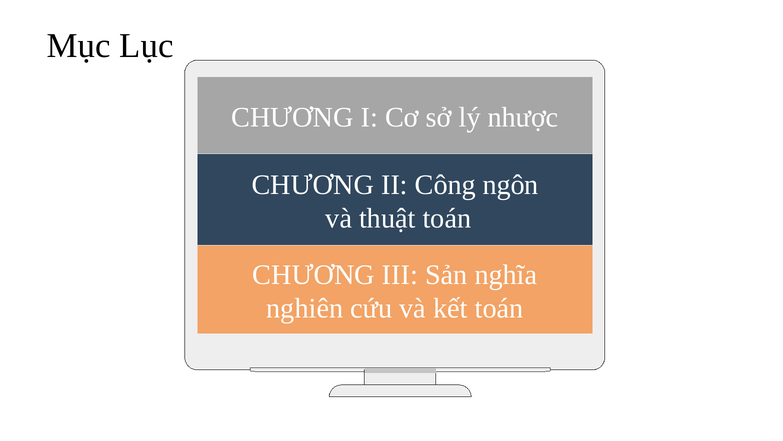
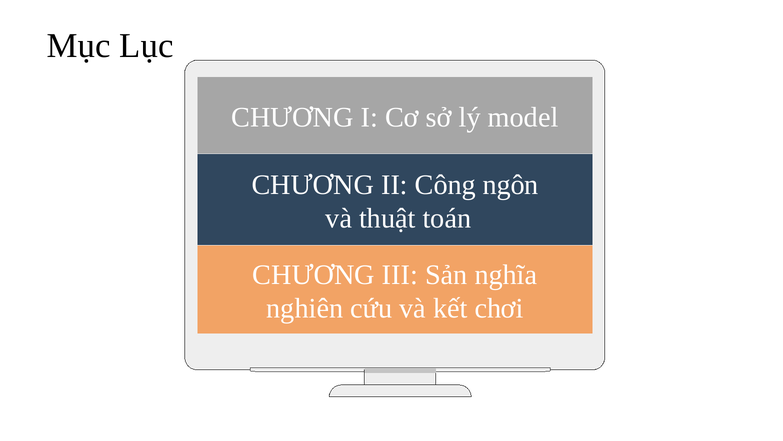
nhược: nhược -> model
kết toán: toán -> chơi
